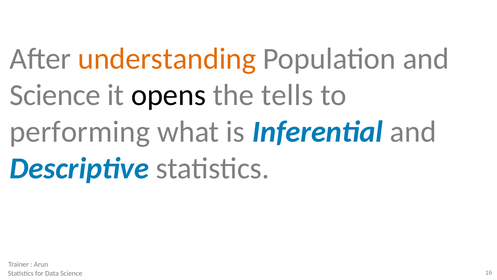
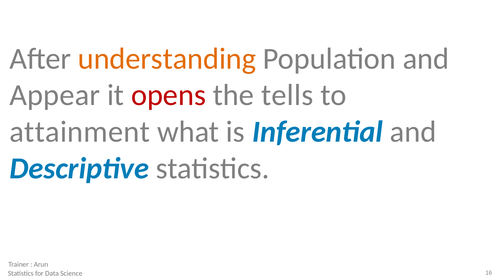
Science at (55, 95): Science -> Appear
opens colour: black -> red
performing: performing -> attainment
